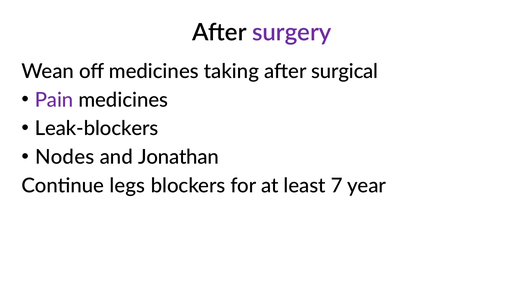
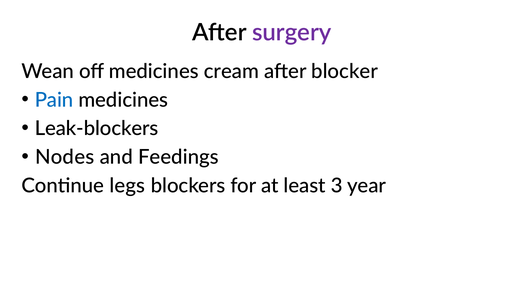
taking: taking -> cream
surgical: surgical -> blocker
Pain colour: purple -> blue
Jonathan: Jonathan -> Feedings
7: 7 -> 3
